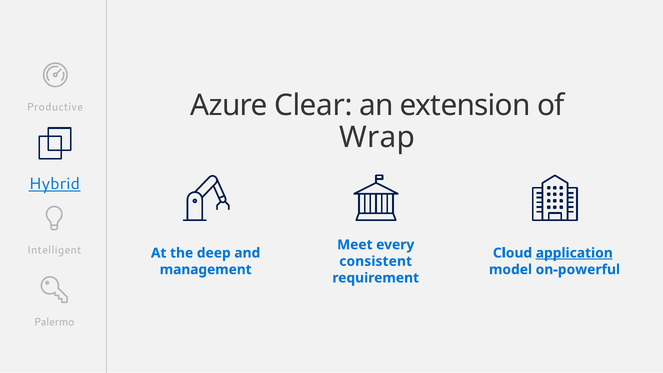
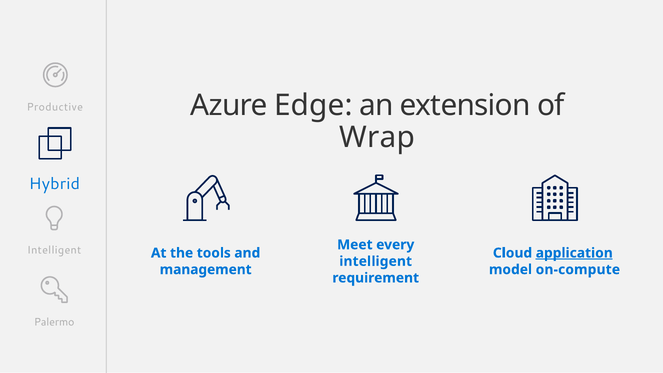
Clear: Clear -> Edge
Hybrid underline: present -> none
deep: deep -> tools
consistent at (376, 261): consistent -> intelligent
on-powerful: on-powerful -> on-compute
